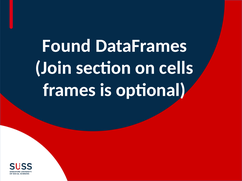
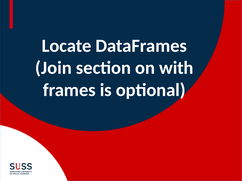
Found: Found -> Locate
cells: cells -> with
